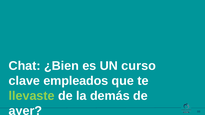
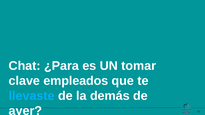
¿Bien: ¿Bien -> ¿Para
curso: curso -> tomar
llevaste colour: light green -> light blue
